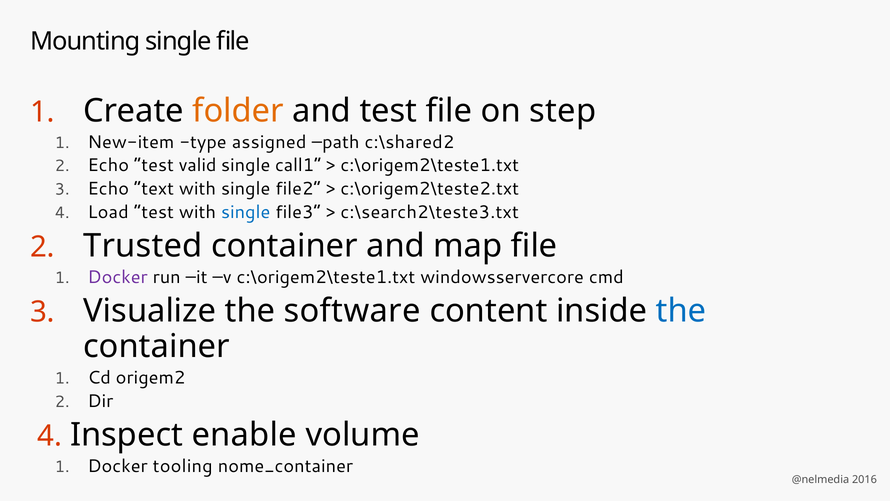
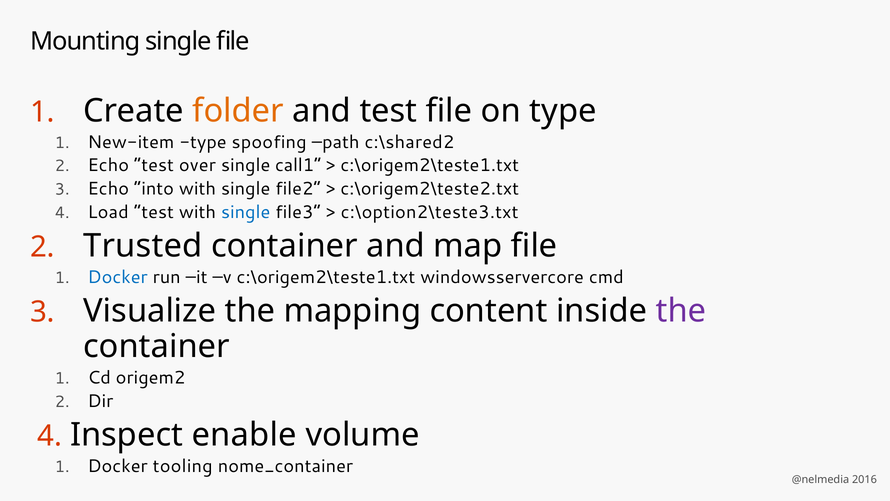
on step: step -> type
assigned: assigned -> spoofing
valid: valid -> over
text: text -> into
c:\search2\teste3.txt: c:\search2\teste3.txt -> c:\option2\teste3.txt
Docker at (118, 277) colour: purple -> blue
software: software -> mapping
the at (681, 311) colour: blue -> purple
